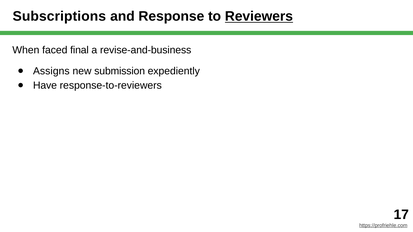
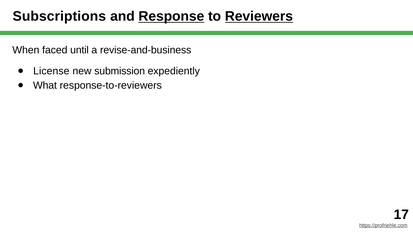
Response underline: none -> present
final: final -> until
Assigns: Assigns -> License
Have: Have -> What
